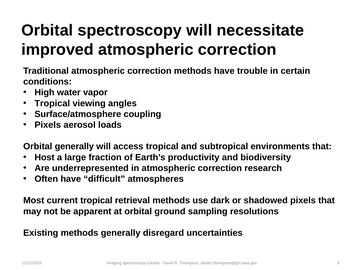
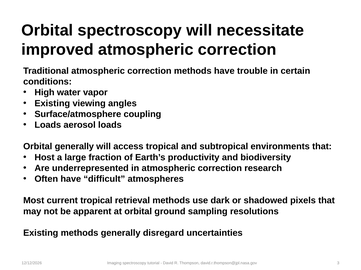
Tropical at (52, 104): Tropical -> Existing
Pixels at (48, 125): Pixels -> Loads
